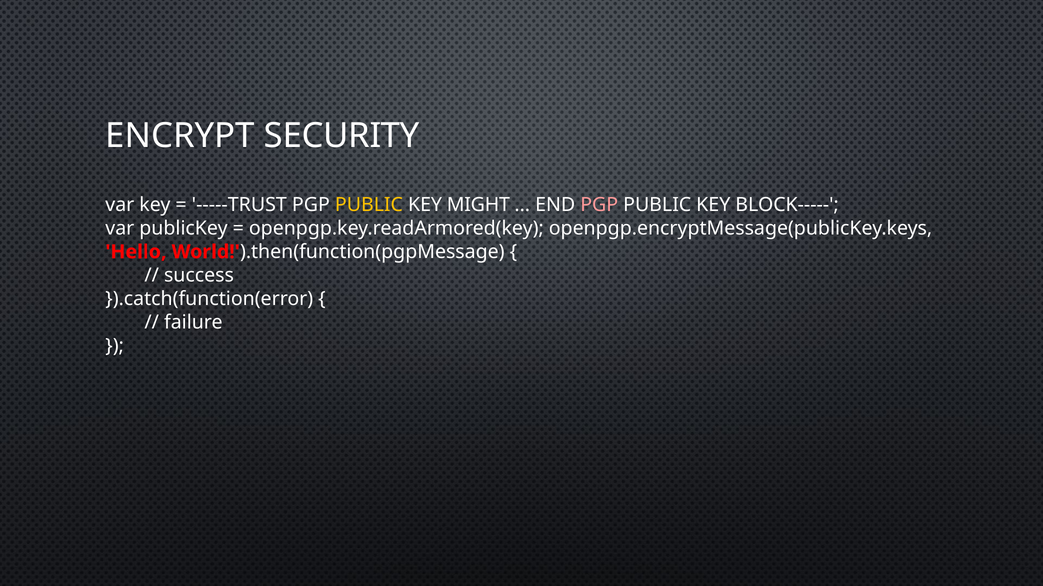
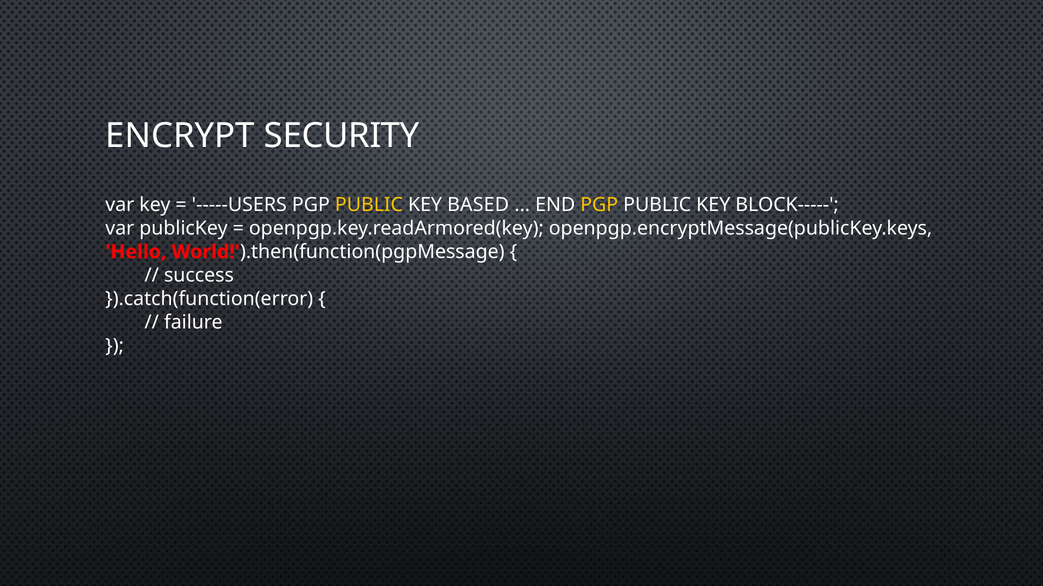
-----TRUST: -----TRUST -> -----USERS
MIGHT: MIGHT -> BASED
PGP at (599, 205) colour: pink -> yellow
